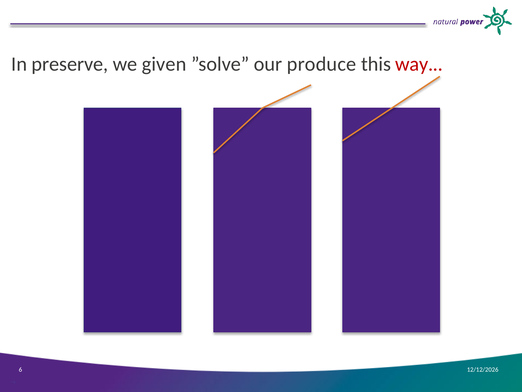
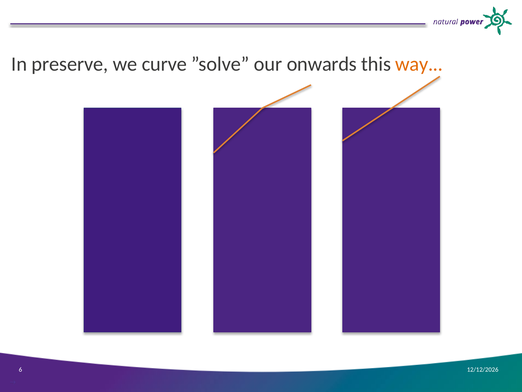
given: given -> curve
produce: produce -> onwards
way colour: red -> orange
